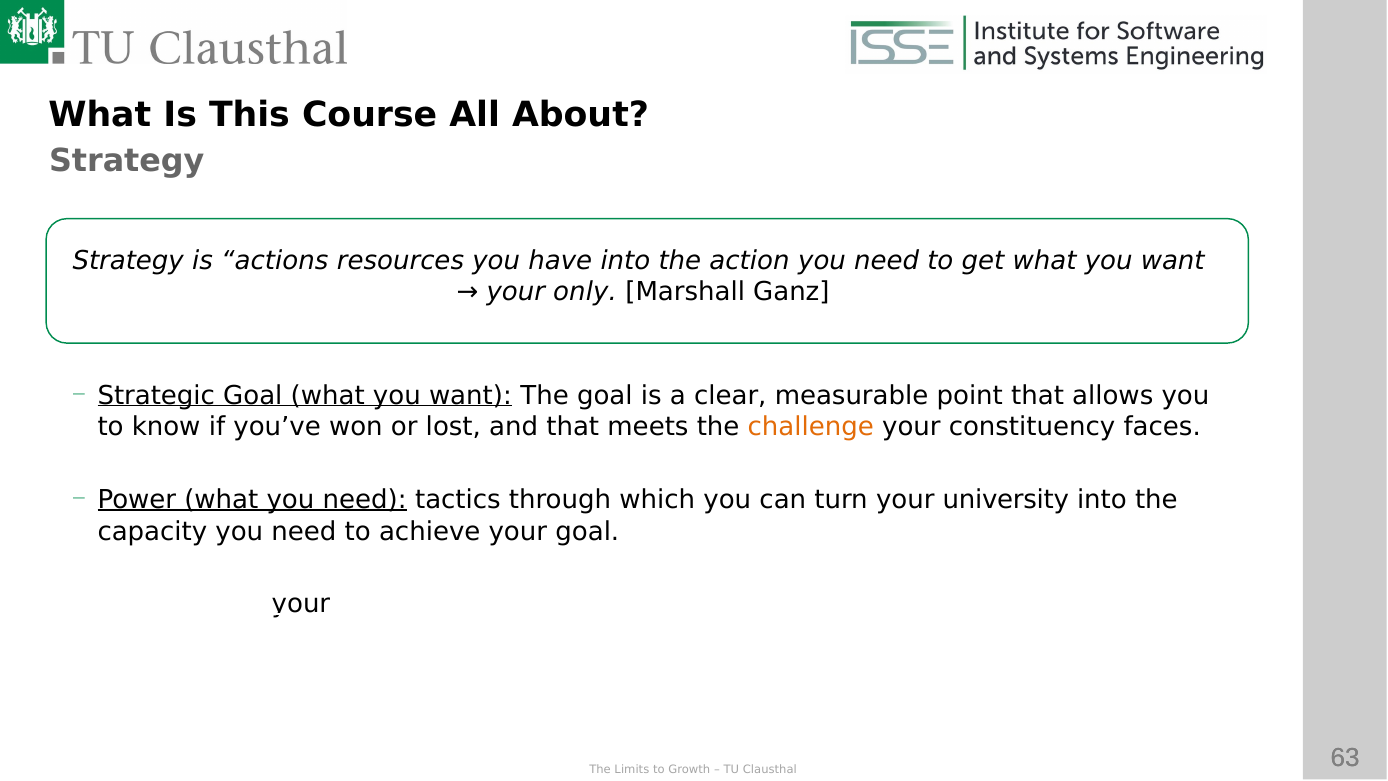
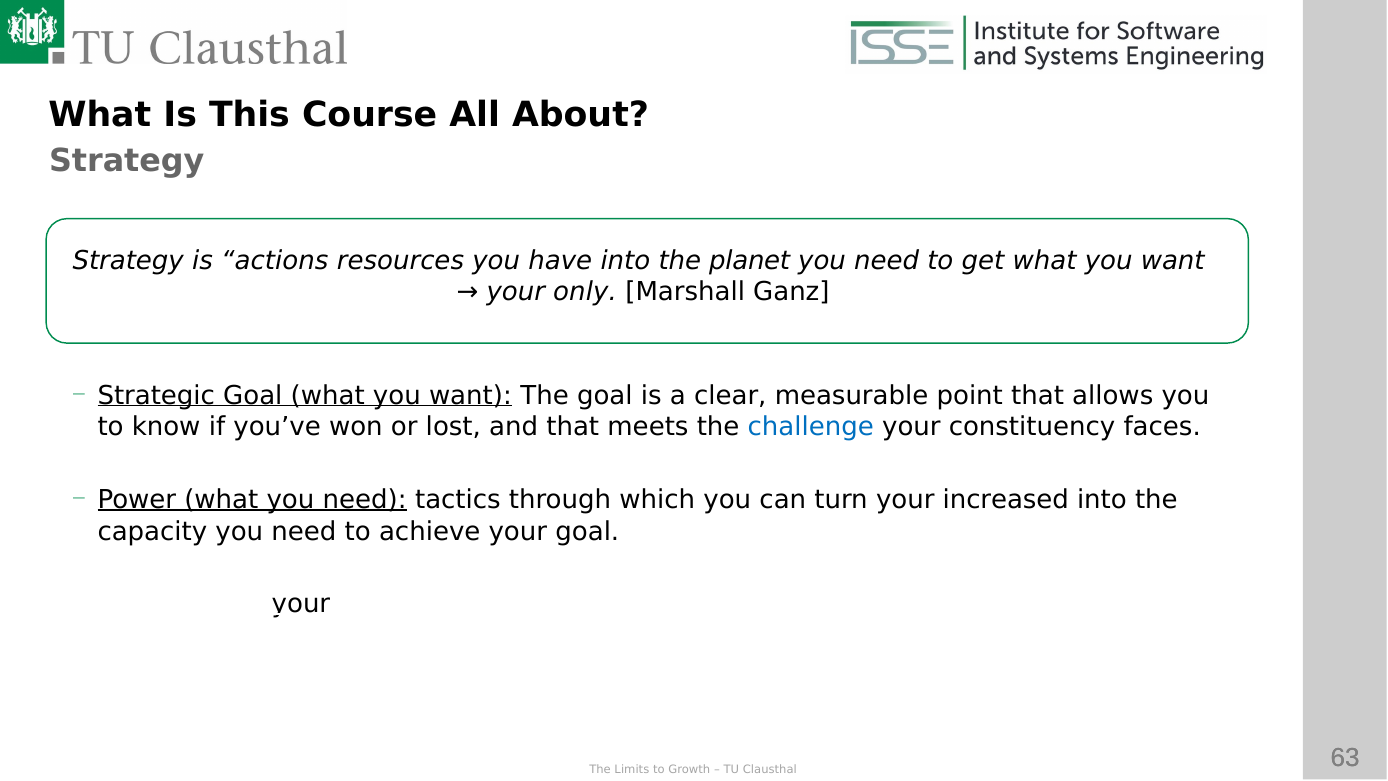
action: action -> planet
challenge colour: orange -> blue
university: university -> increased
